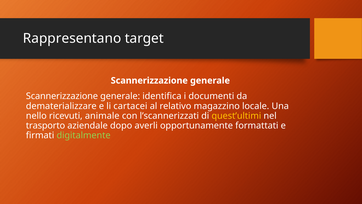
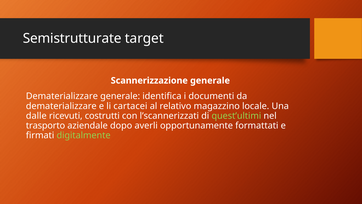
Rappresentano: Rappresentano -> Semistrutturate
Scannerizzazione at (62, 96): Scannerizzazione -> Dematerializzare
nello: nello -> dalle
animale: animale -> costrutti
quest’ultimi colour: yellow -> light green
